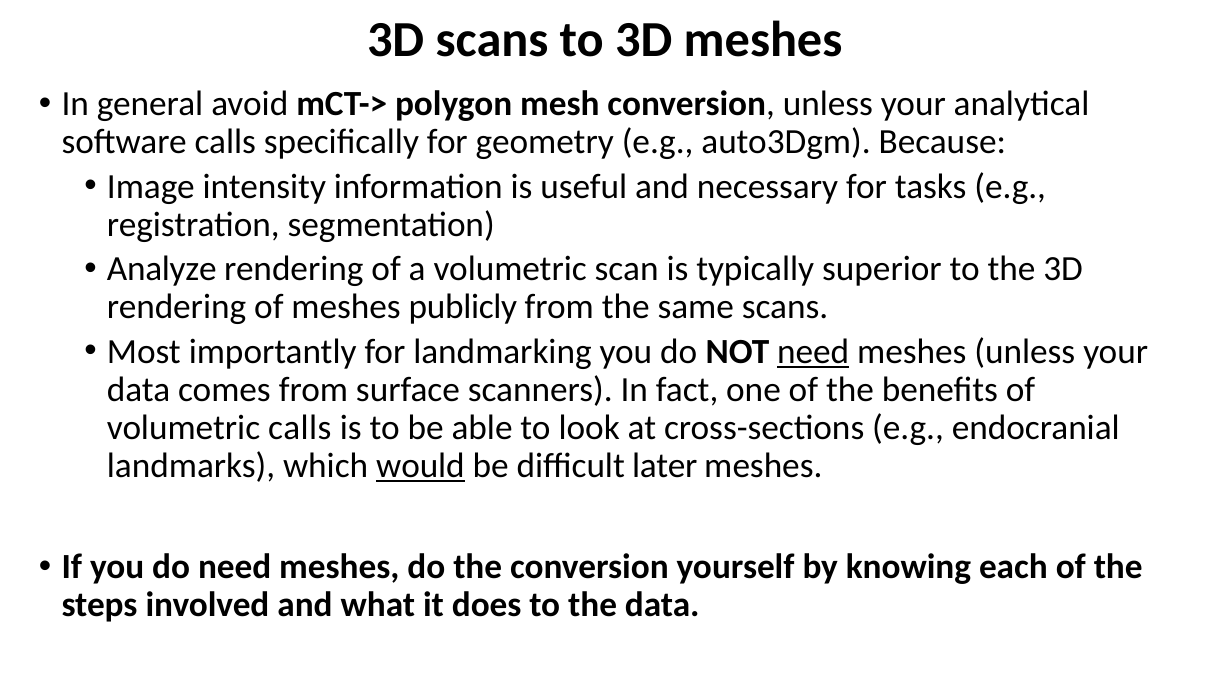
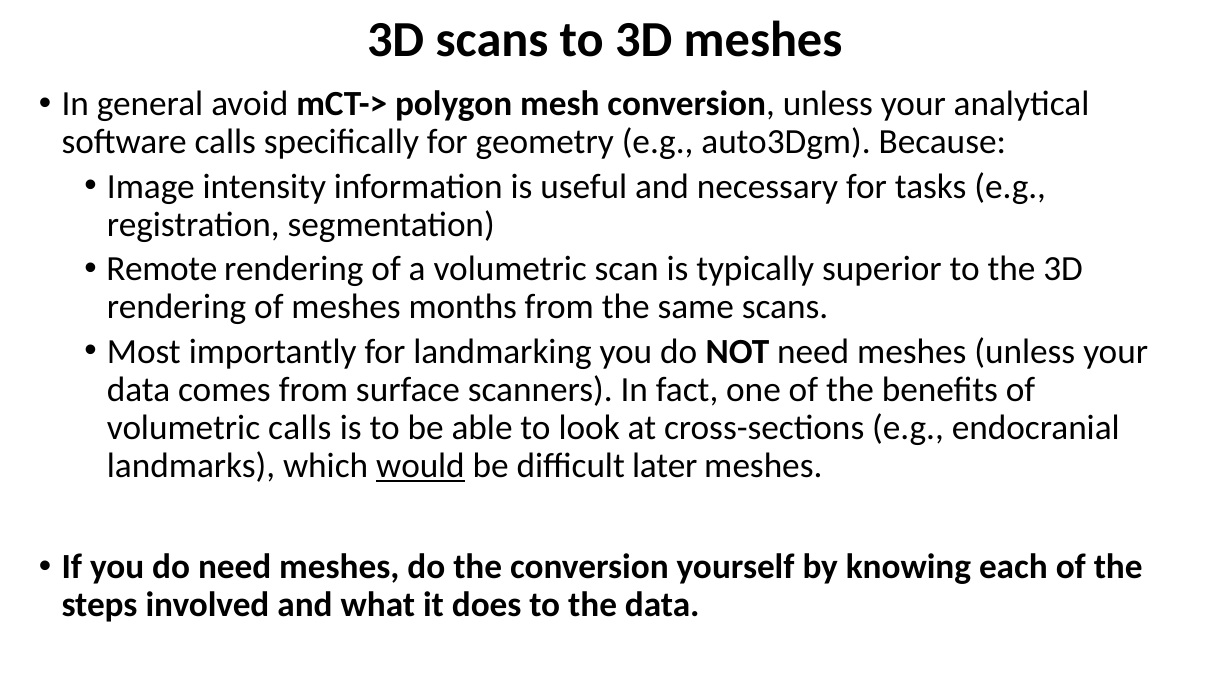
Analyze: Analyze -> Remote
publicly: publicly -> months
need at (813, 351) underline: present -> none
